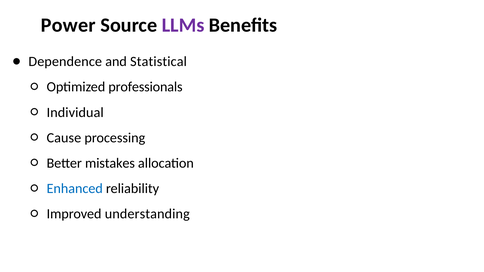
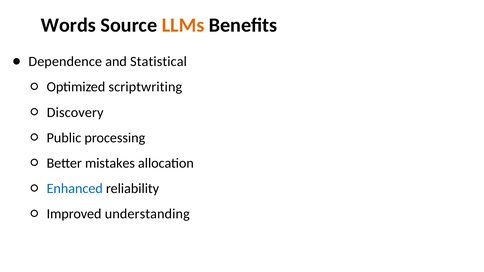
Power: Power -> Words
LLMs colour: purple -> orange
professionals: professionals -> scriptwriting
Individual: Individual -> Discovery
Cause: Cause -> Public
